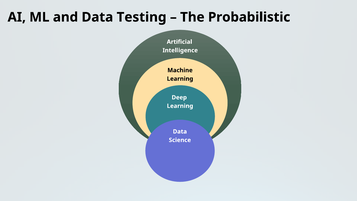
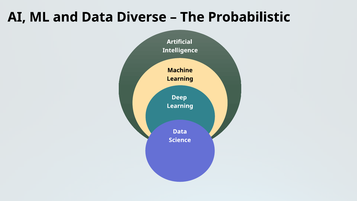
Testing: Testing -> Diverse
